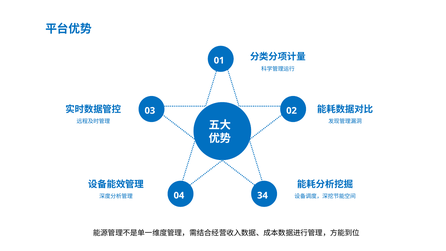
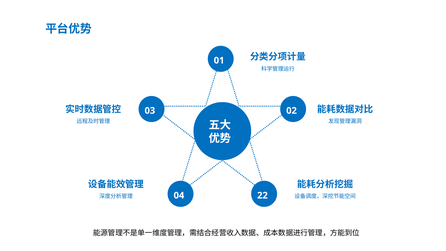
34: 34 -> 22
